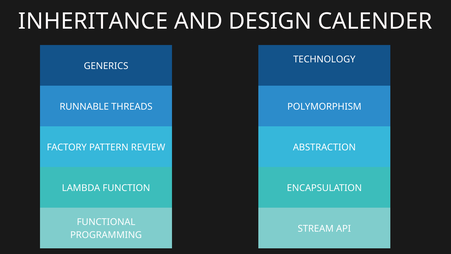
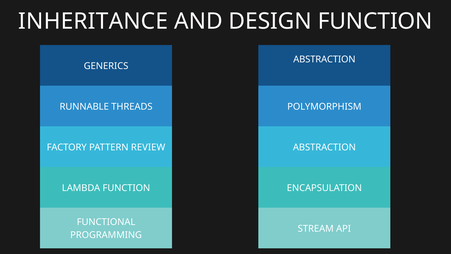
DESIGN CALENDER: CALENDER -> FUNCTION
TECHNOLOGY at (324, 59): TECHNOLOGY -> ABSTRACTION
